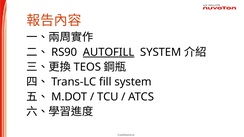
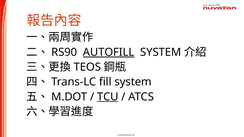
TCU underline: none -> present
